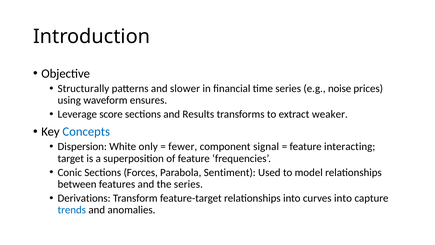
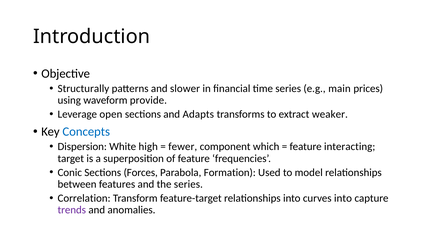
noise: noise -> main
ensures: ensures -> provide
score: score -> open
Results: Results -> Adapts
only: only -> high
signal: signal -> which
Sentiment: Sentiment -> Formation
Derivations: Derivations -> Correlation
trends colour: blue -> purple
